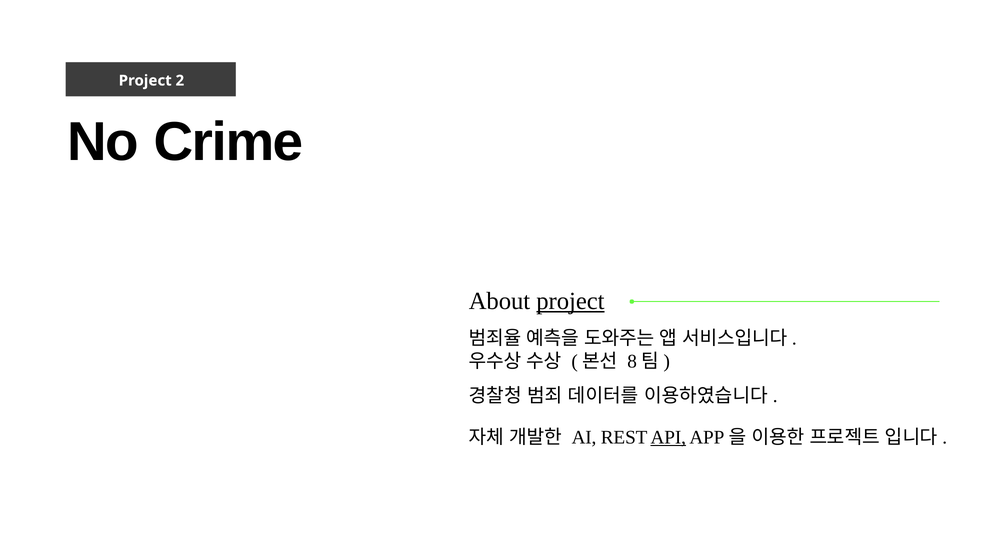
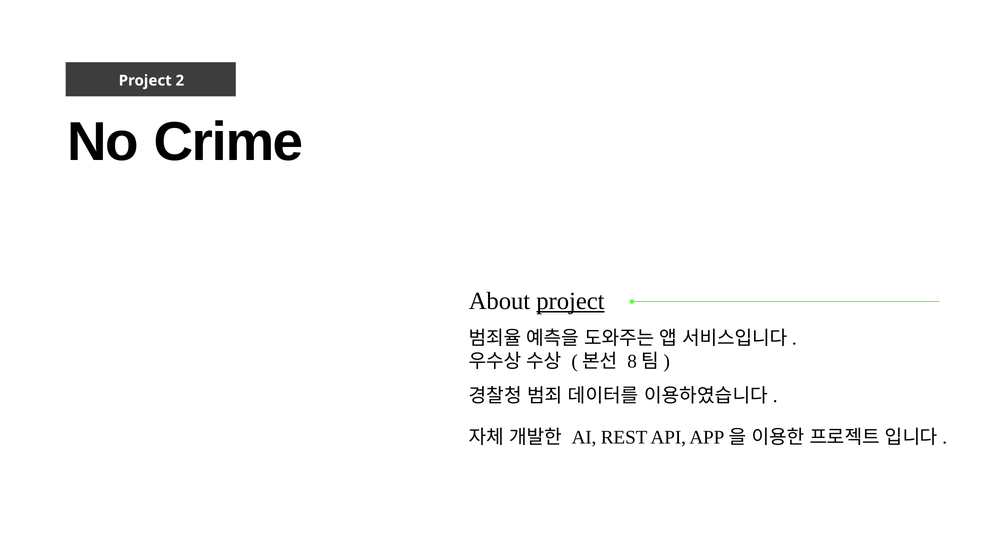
API underline: present -> none
